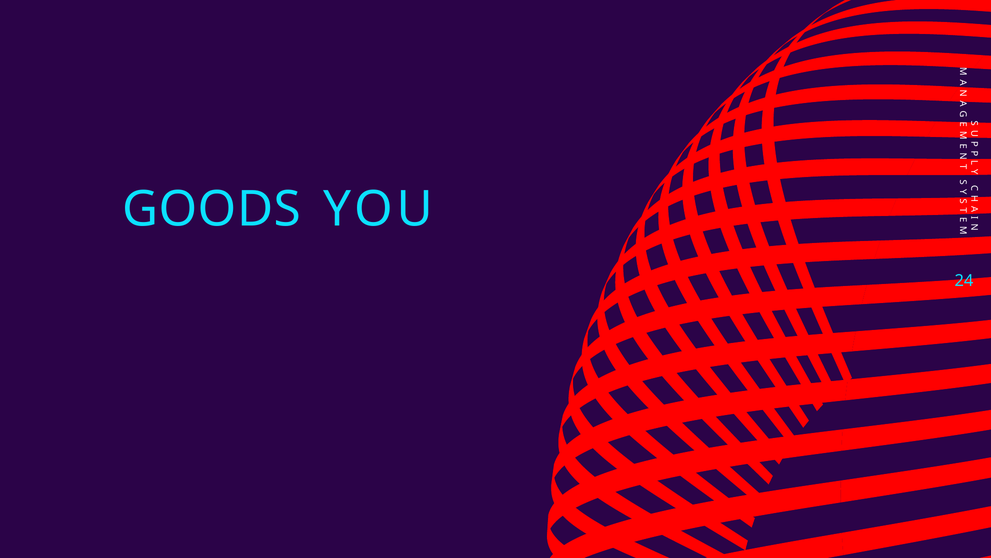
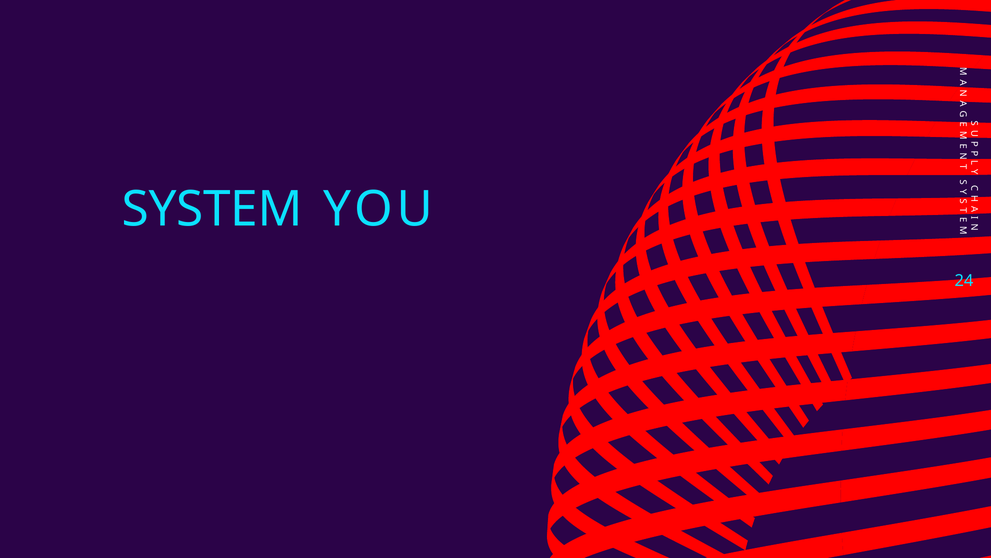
GOODS: GOODS -> SYSTEM
